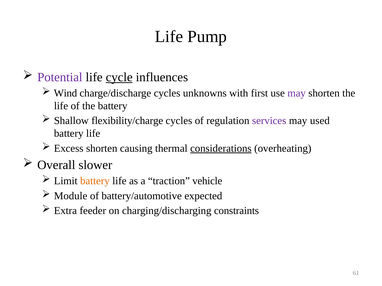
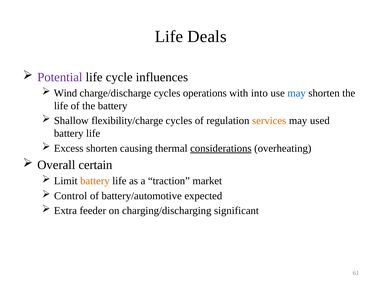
Pump: Pump -> Deals
cycle underline: present -> none
unknowns: unknowns -> operations
first: first -> into
may at (297, 93) colour: purple -> blue
services colour: purple -> orange
slower: slower -> certain
vehicle: vehicle -> market
Module: Module -> Control
constraints: constraints -> significant
